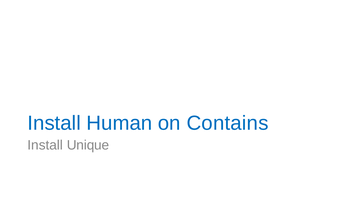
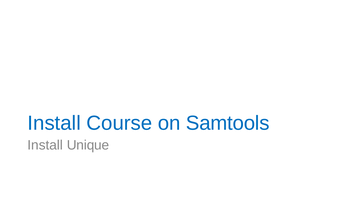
Human: Human -> Course
Contains: Contains -> Samtools
